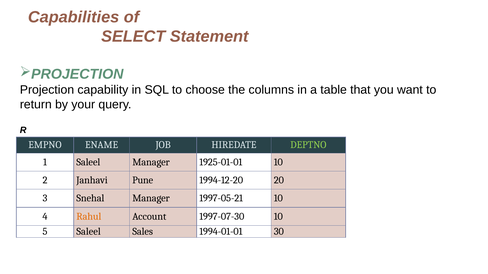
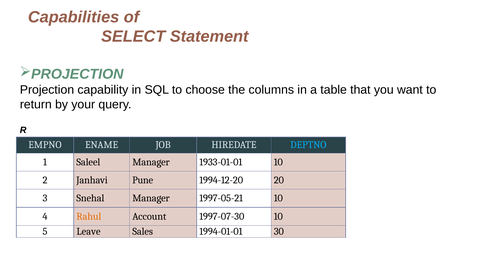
DEPTNO colour: light green -> light blue
1925-01-01: 1925-01-01 -> 1933-01-01
5 Saleel: Saleel -> Leave
